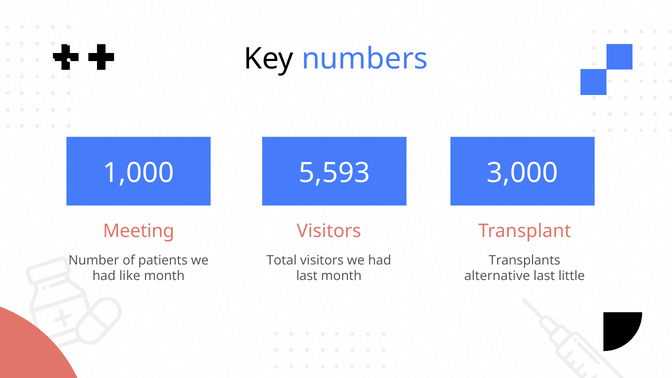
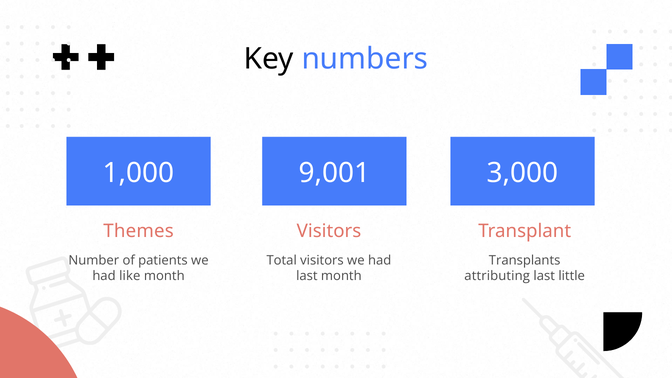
5,593: 5,593 -> 9,001
Meeting: Meeting -> Themes
alternative: alternative -> attributing
